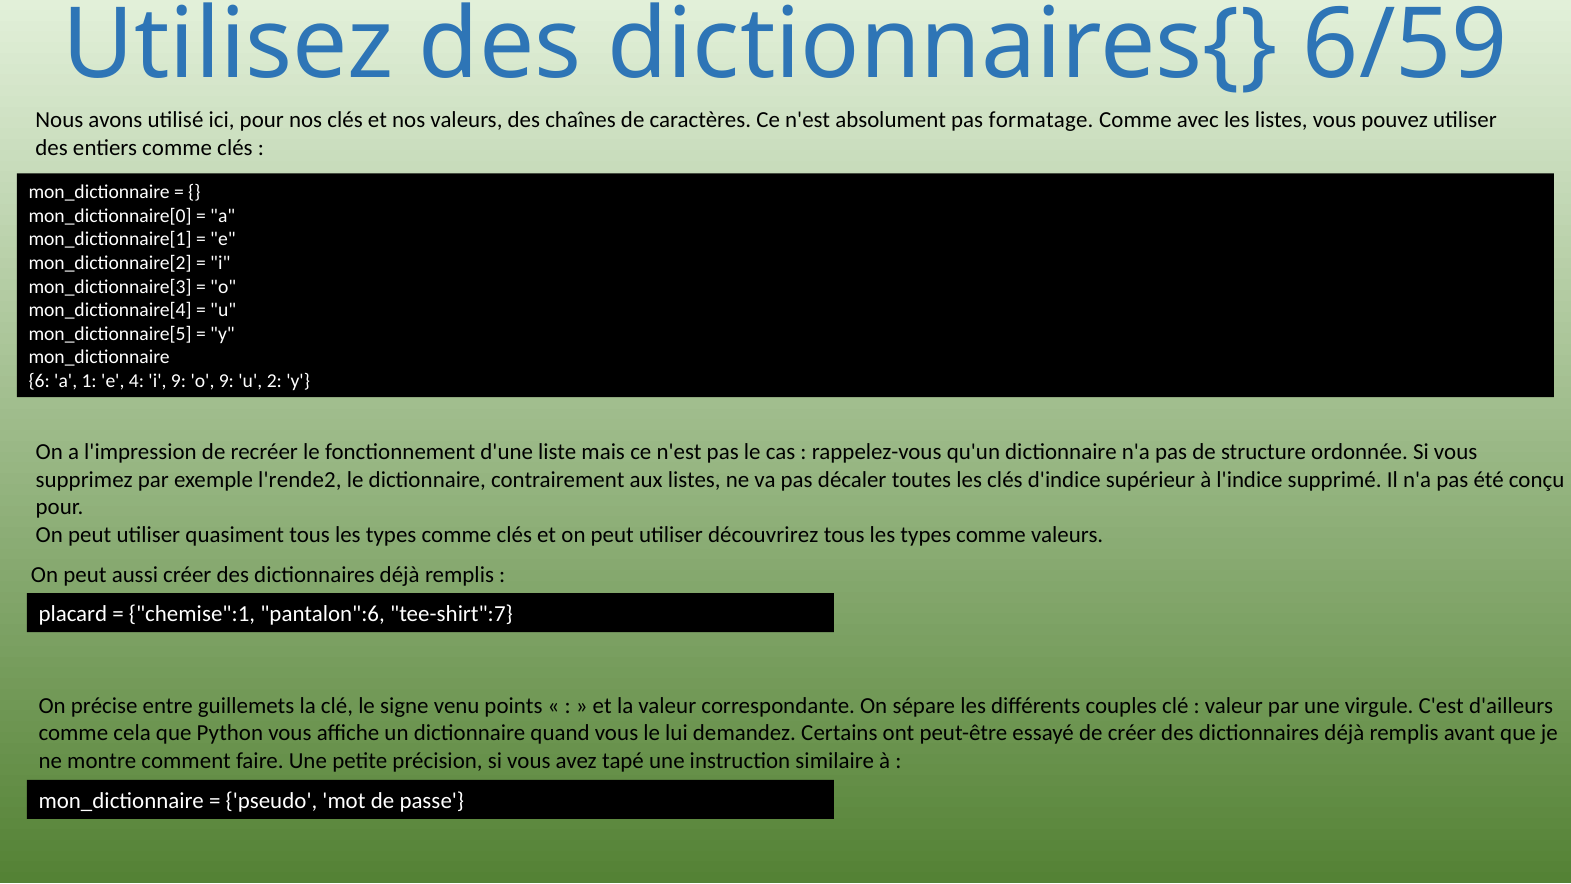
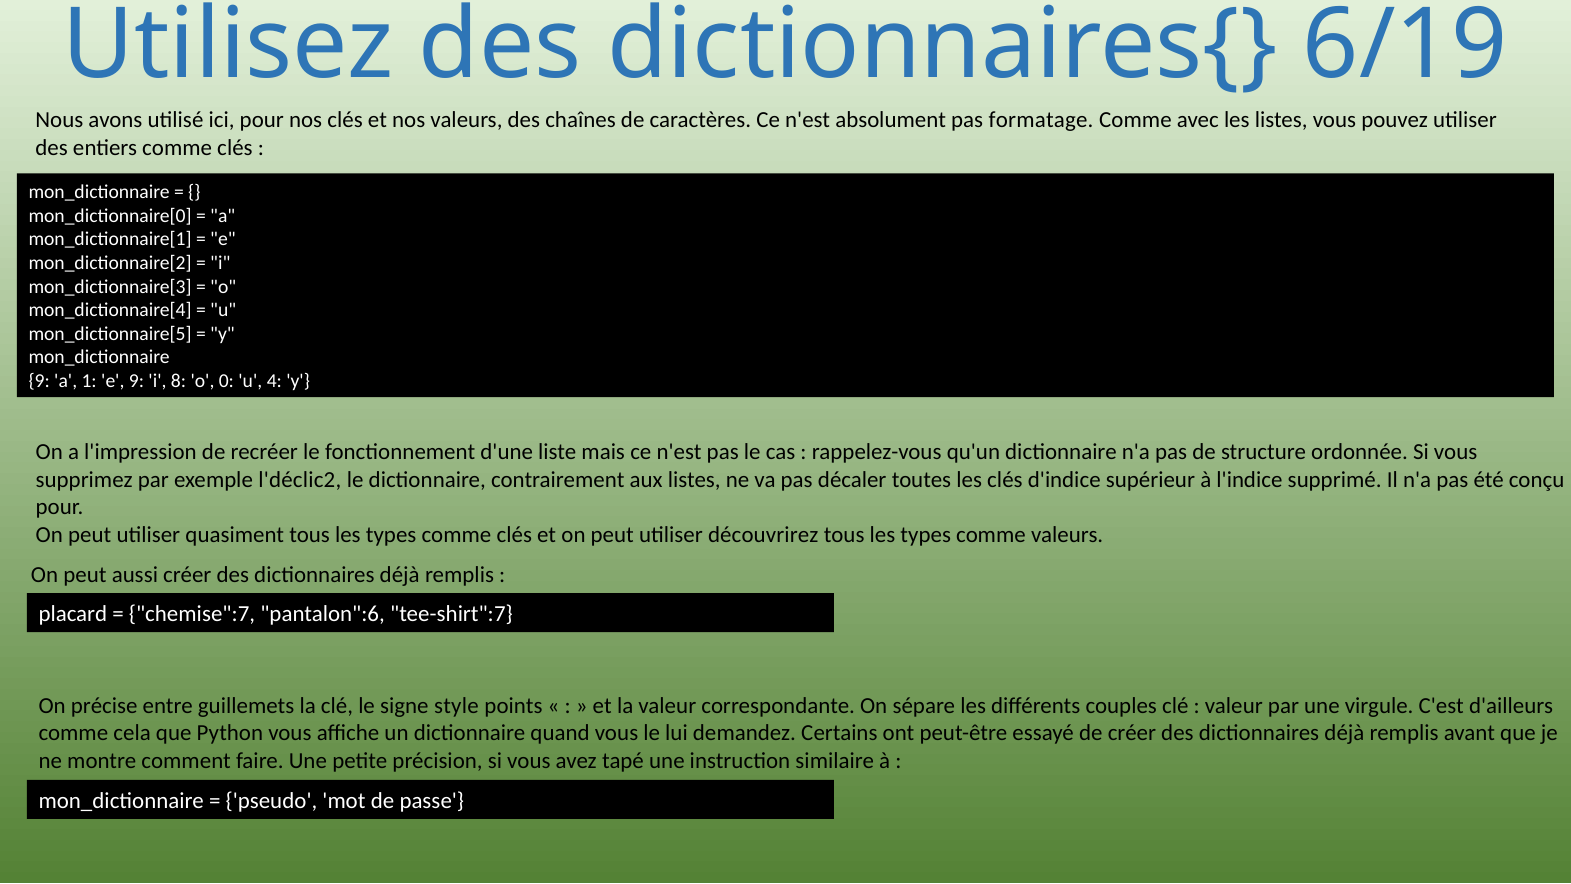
6/59: 6/59 -> 6/19
6 at (39, 381): 6 -> 9
e 4: 4 -> 9
i 9: 9 -> 8
o 9: 9 -> 0
2: 2 -> 4
l'rende2: l'rende2 -> l'déclic2
chemise":1: chemise":1 -> chemise":7
venu: venu -> style
